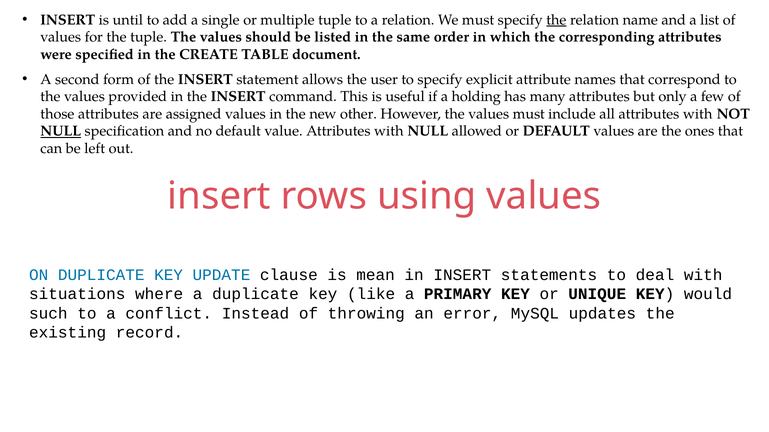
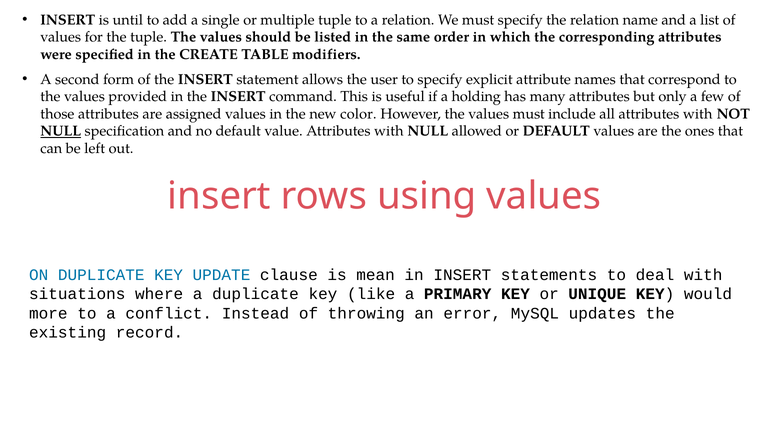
the at (556, 20) underline: present -> none
document: document -> modifiers
other: other -> color
such: such -> more
